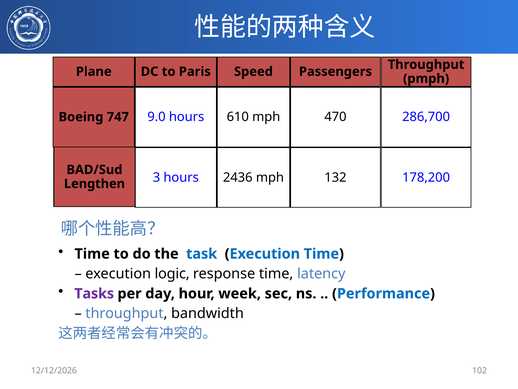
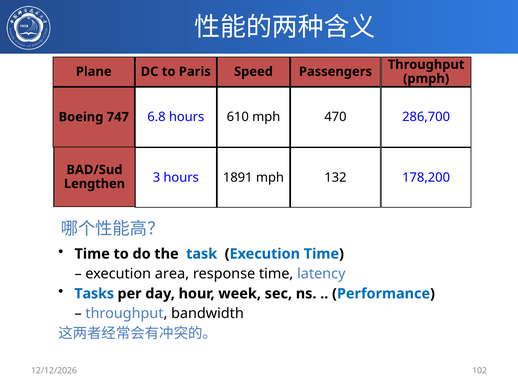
9.0: 9.0 -> 6.8
2436: 2436 -> 1891
logic: logic -> area
Tasks colour: purple -> blue
